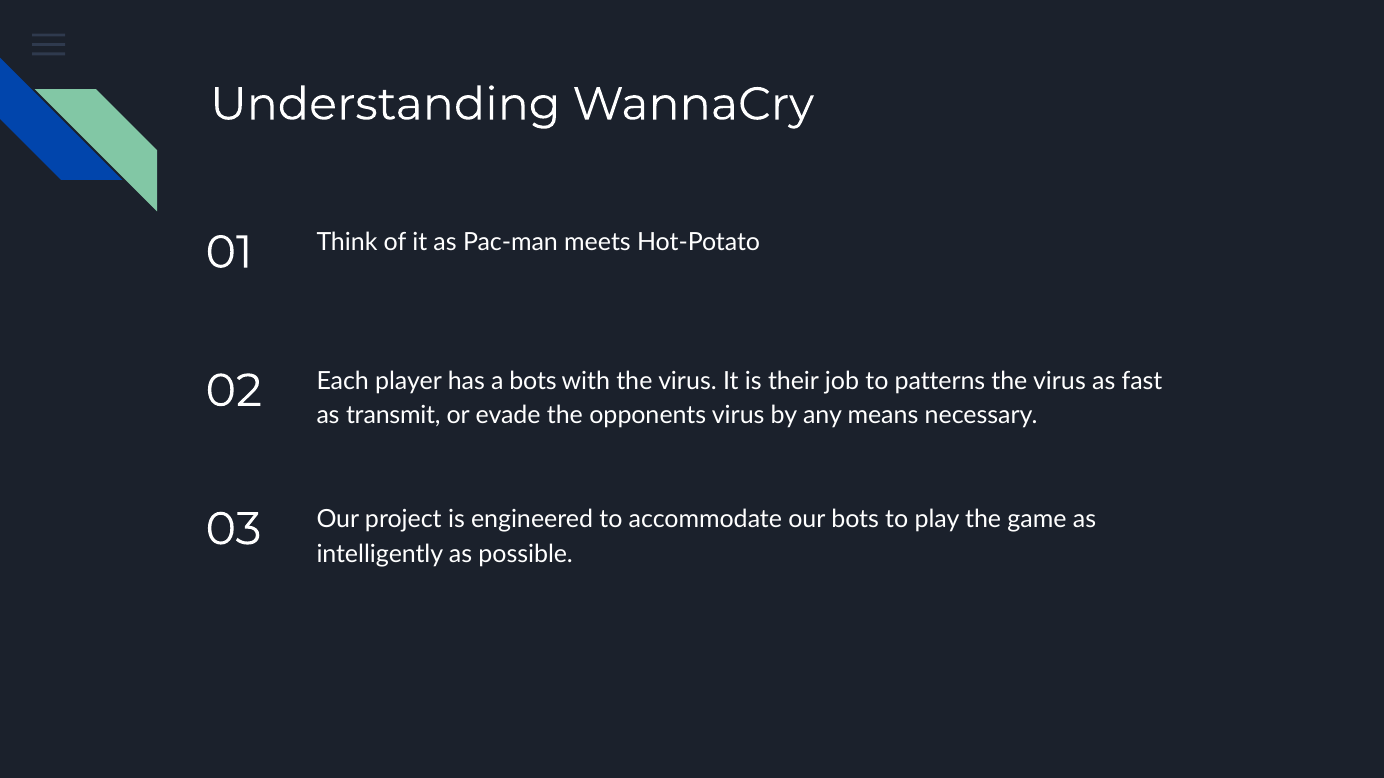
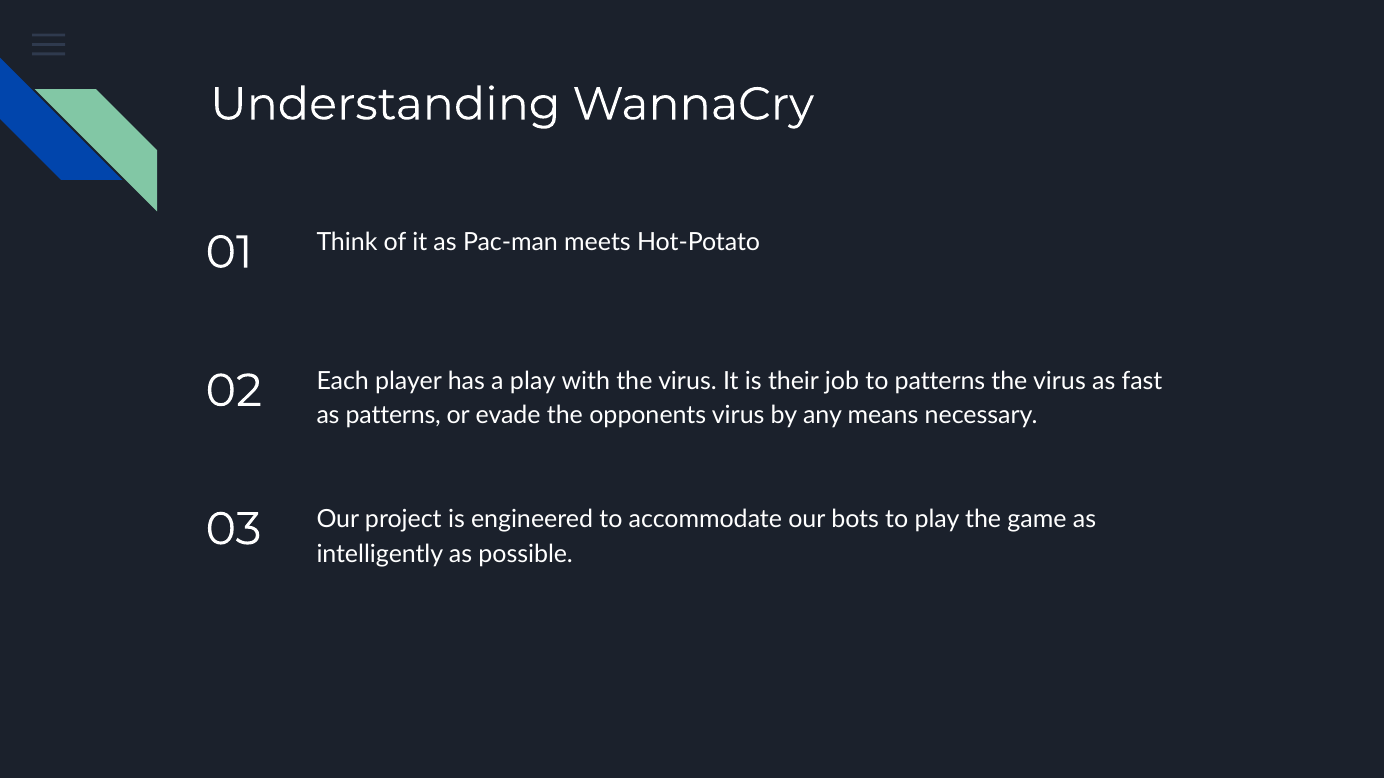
a bots: bots -> play
as transmit: transmit -> patterns
